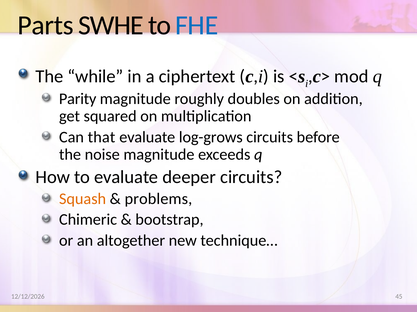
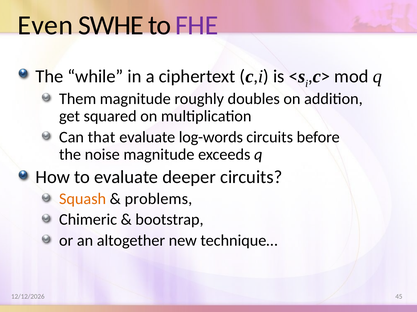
Parts: Parts -> Even
FHE colour: blue -> purple
Parity: Parity -> Them
log-grows: log-grows -> log-words
